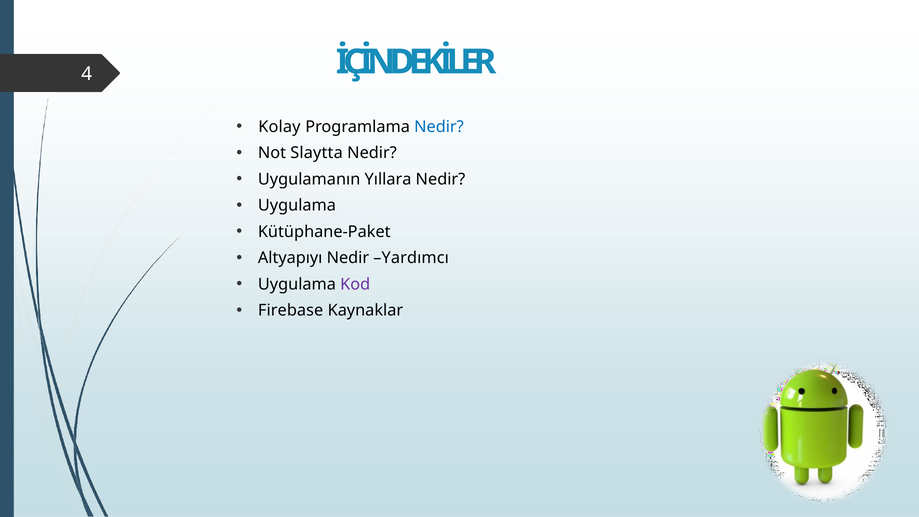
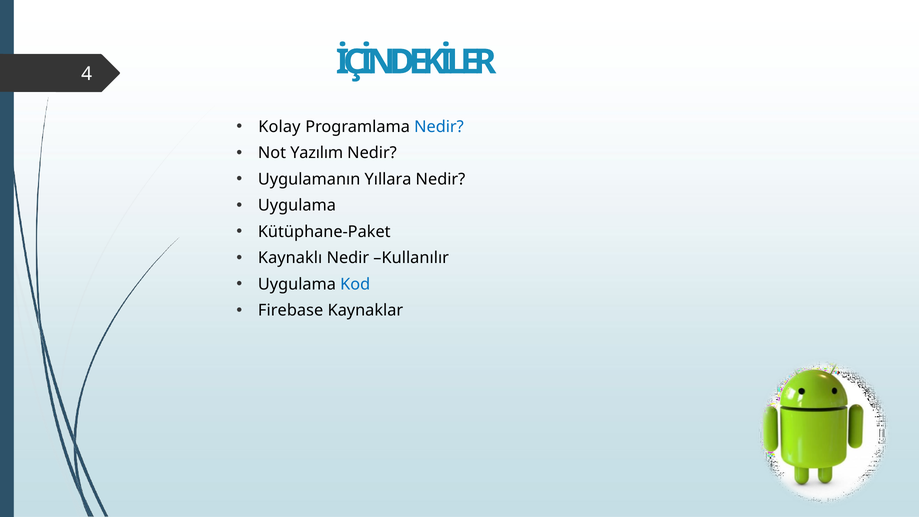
Slaytta: Slaytta -> Yazılım
Altyapıyı: Altyapıyı -> Kaynaklı
Yardımcı: Yardımcı -> Kullanılır
Kod colour: purple -> blue
